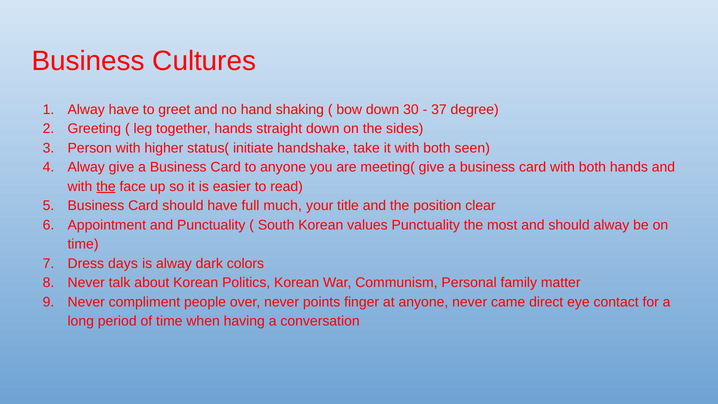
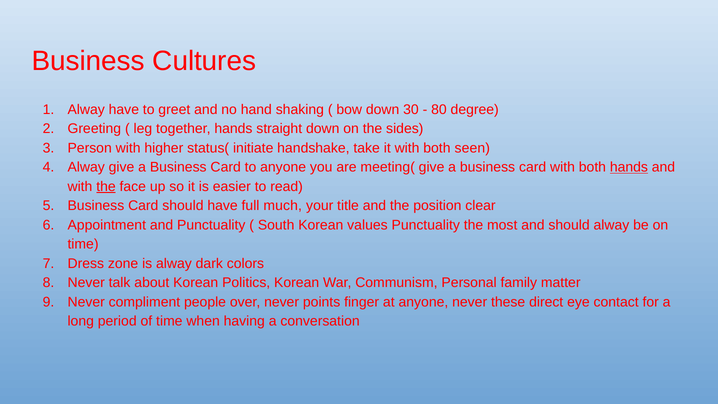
37: 37 -> 80
hands at (629, 167) underline: none -> present
days: days -> zone
came: came -> these
